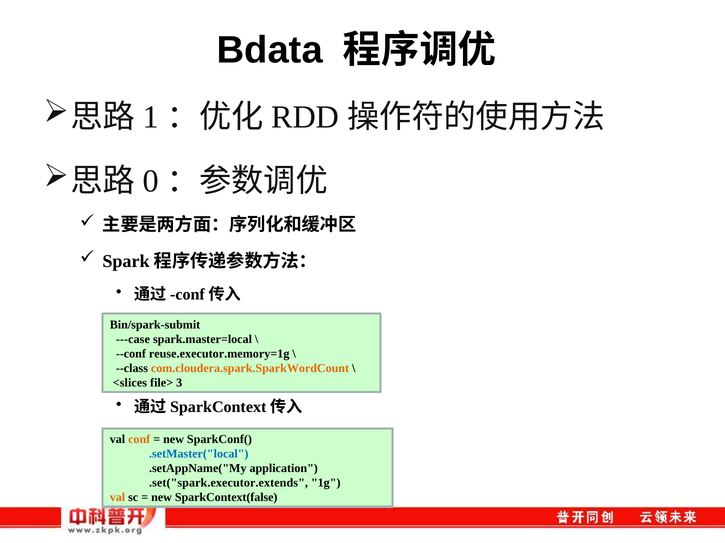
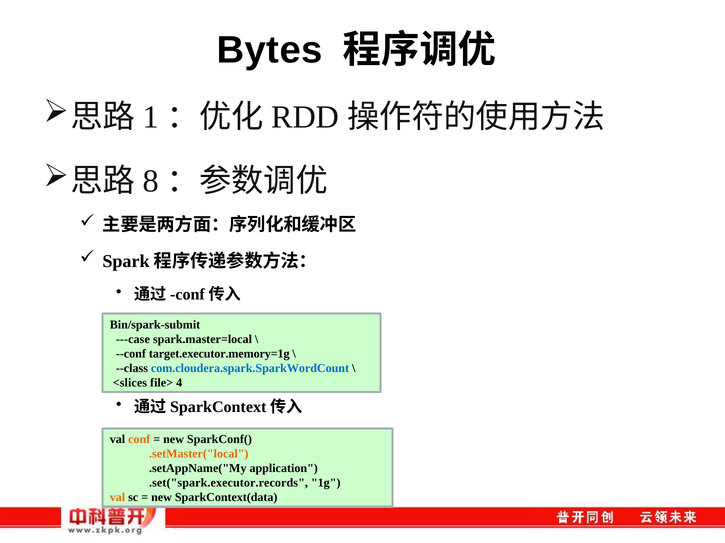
Bdata: Bdata -> Bytes
0: 0 -> 8
reuse.executor.memory=1g: reuse.executor.memory=1g -> target.executor.memory=1g
com.cloudera.spark.SparkWordCount colour: orange -> blue
3: 3 -> 4
.setMaster("local colour: blue -> orange
.set("spark.executor.extends: .set("spark.executor.extends -> .set("spark.executor.records
SparkContext(false: SparkContext(false -> SparkContext(data
